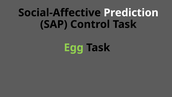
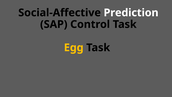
Egg colour: light green -> yellow
